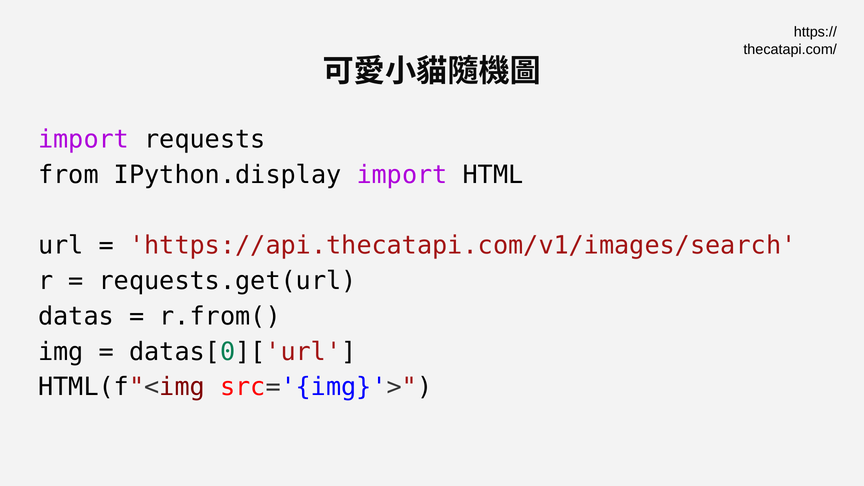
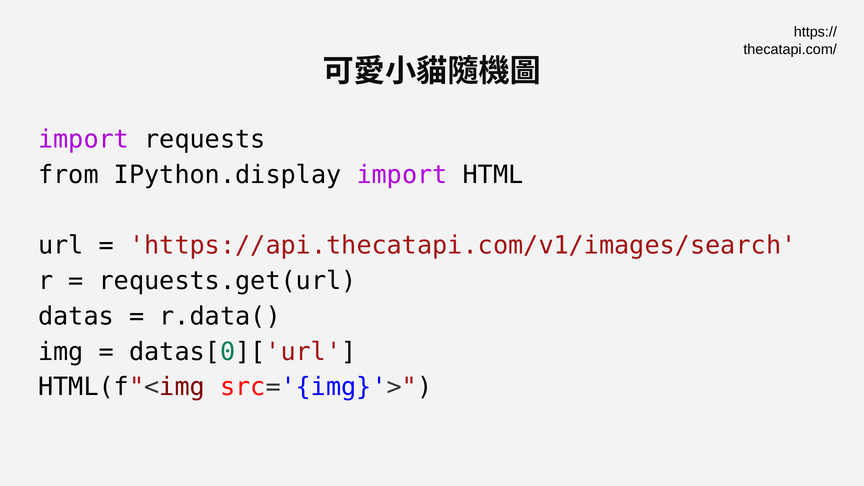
r.from(: r.from( -> r.data(
